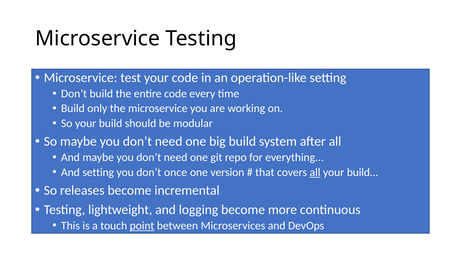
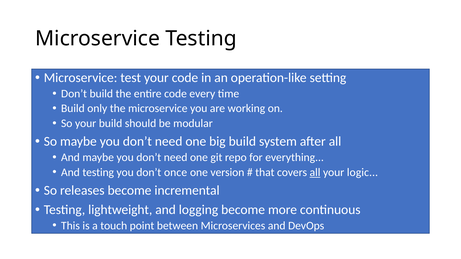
And setting: setting -> testing
build at (363, 172): build -> logic
point underline: present -> none
